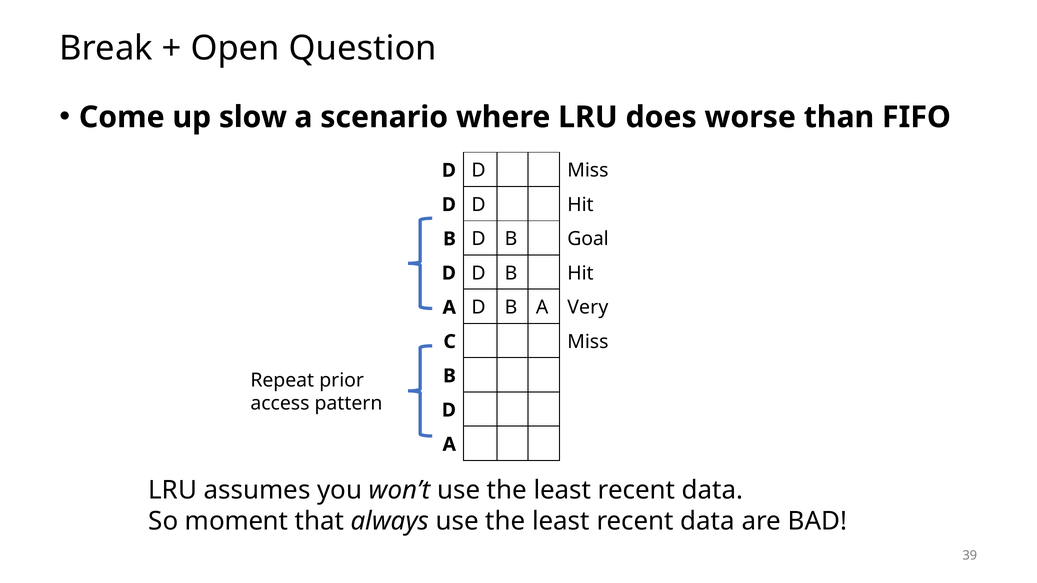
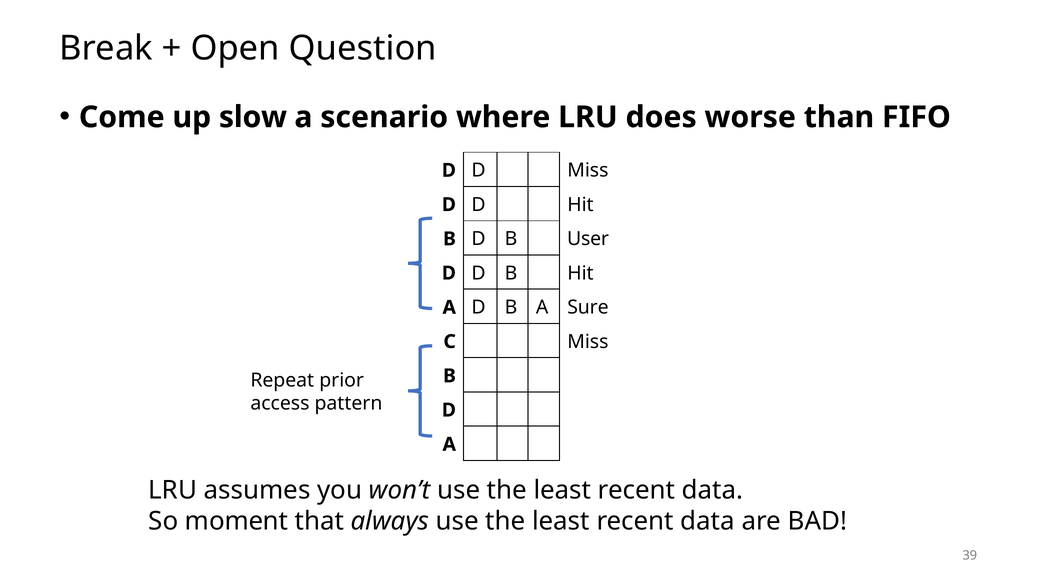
Goal: Goal -> User
Very: Very -> Sure
